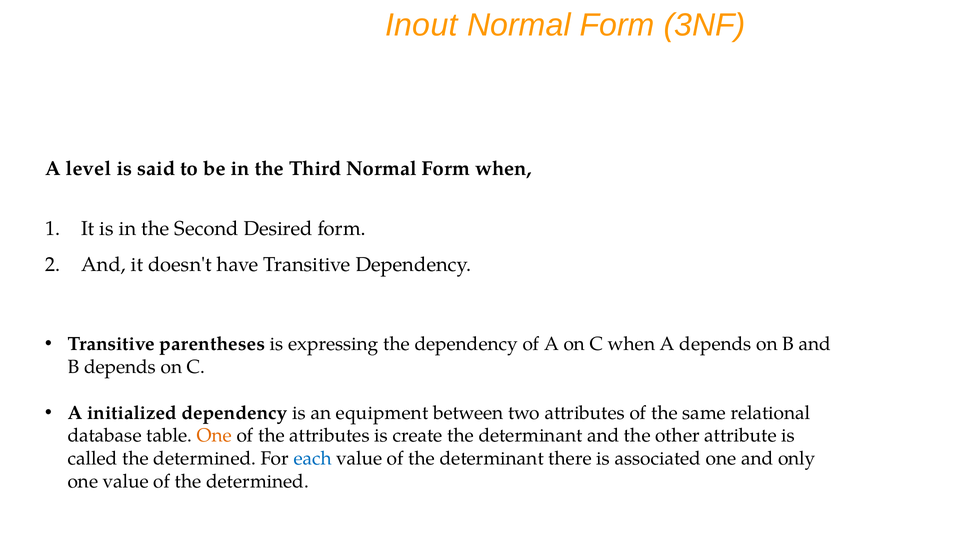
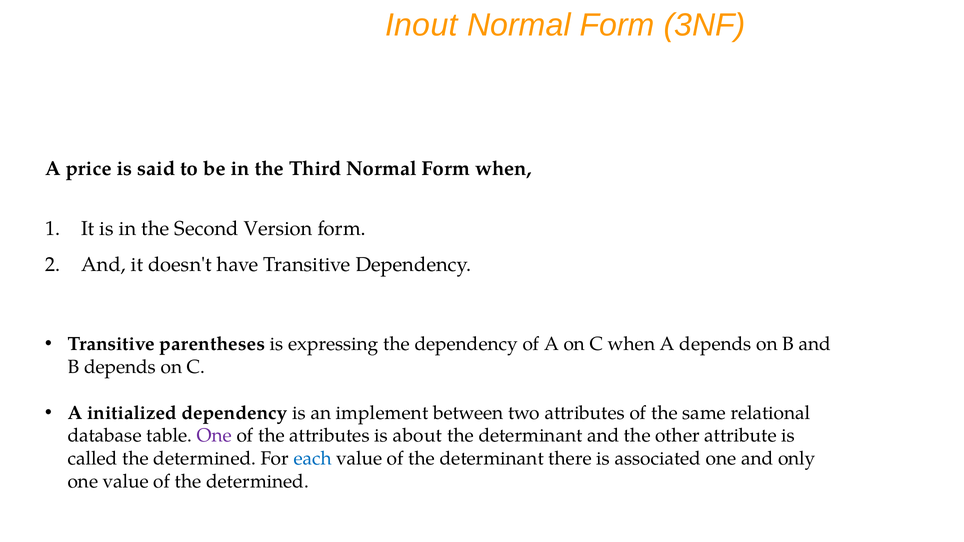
level: level -> price
Desired: Desired -> Version
equipment: equipment -> implement
One at (214, 436) colour: orange -> purple
create: create -> about
